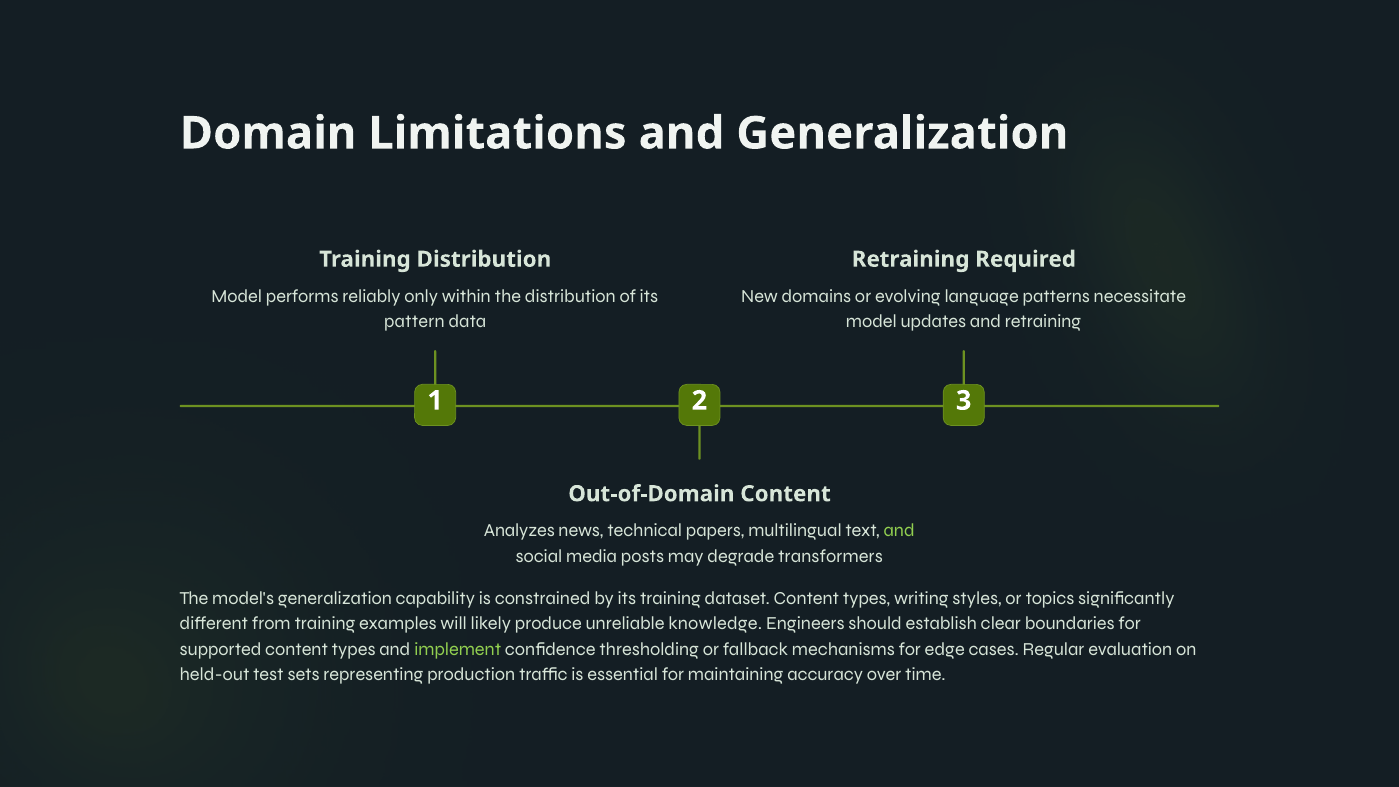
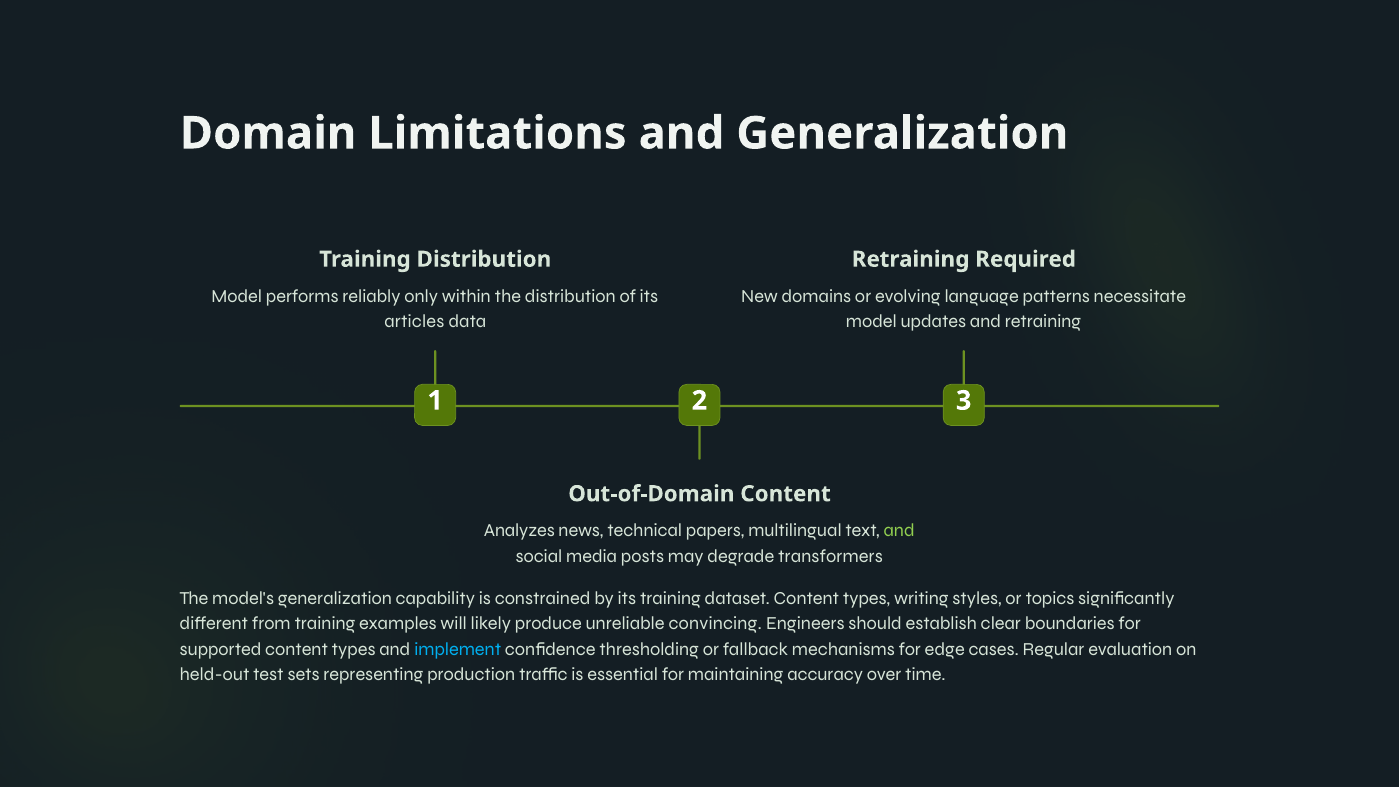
pattern: pattern -> articles
knowledge: knowledge -> convincing
implement colour: light green -> light blue
